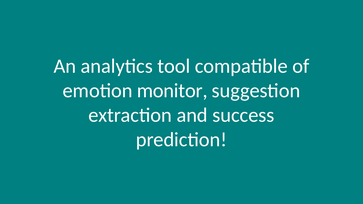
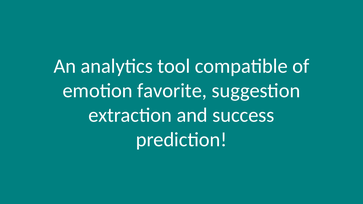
monitor: monitor -> favorite
